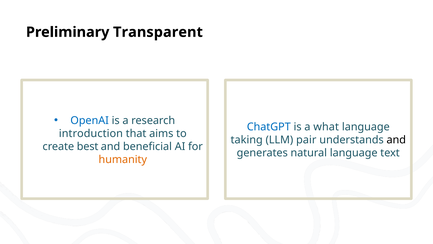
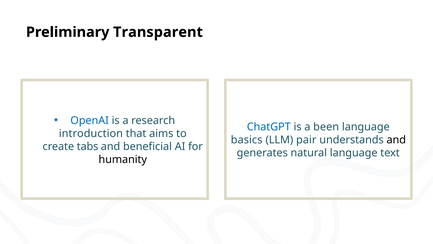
what: what -> been
taking: taking -> basics
best: best -> tabs
humanity colour: orange -> black
